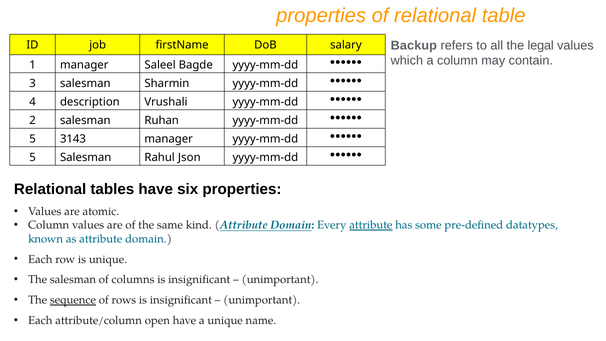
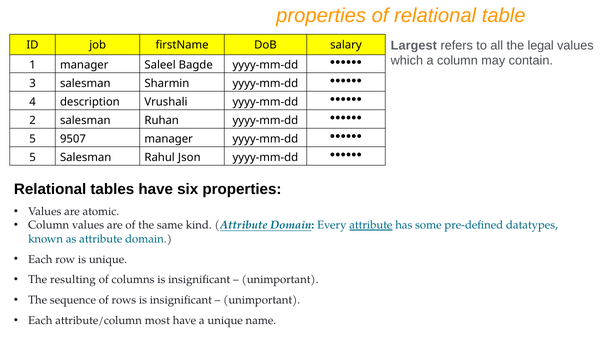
Backup: Backup -> Largest
3143: 3143 -> 9507
The salesman: salesman -> resulting
sequence underline: present -> none
open: open -> most
